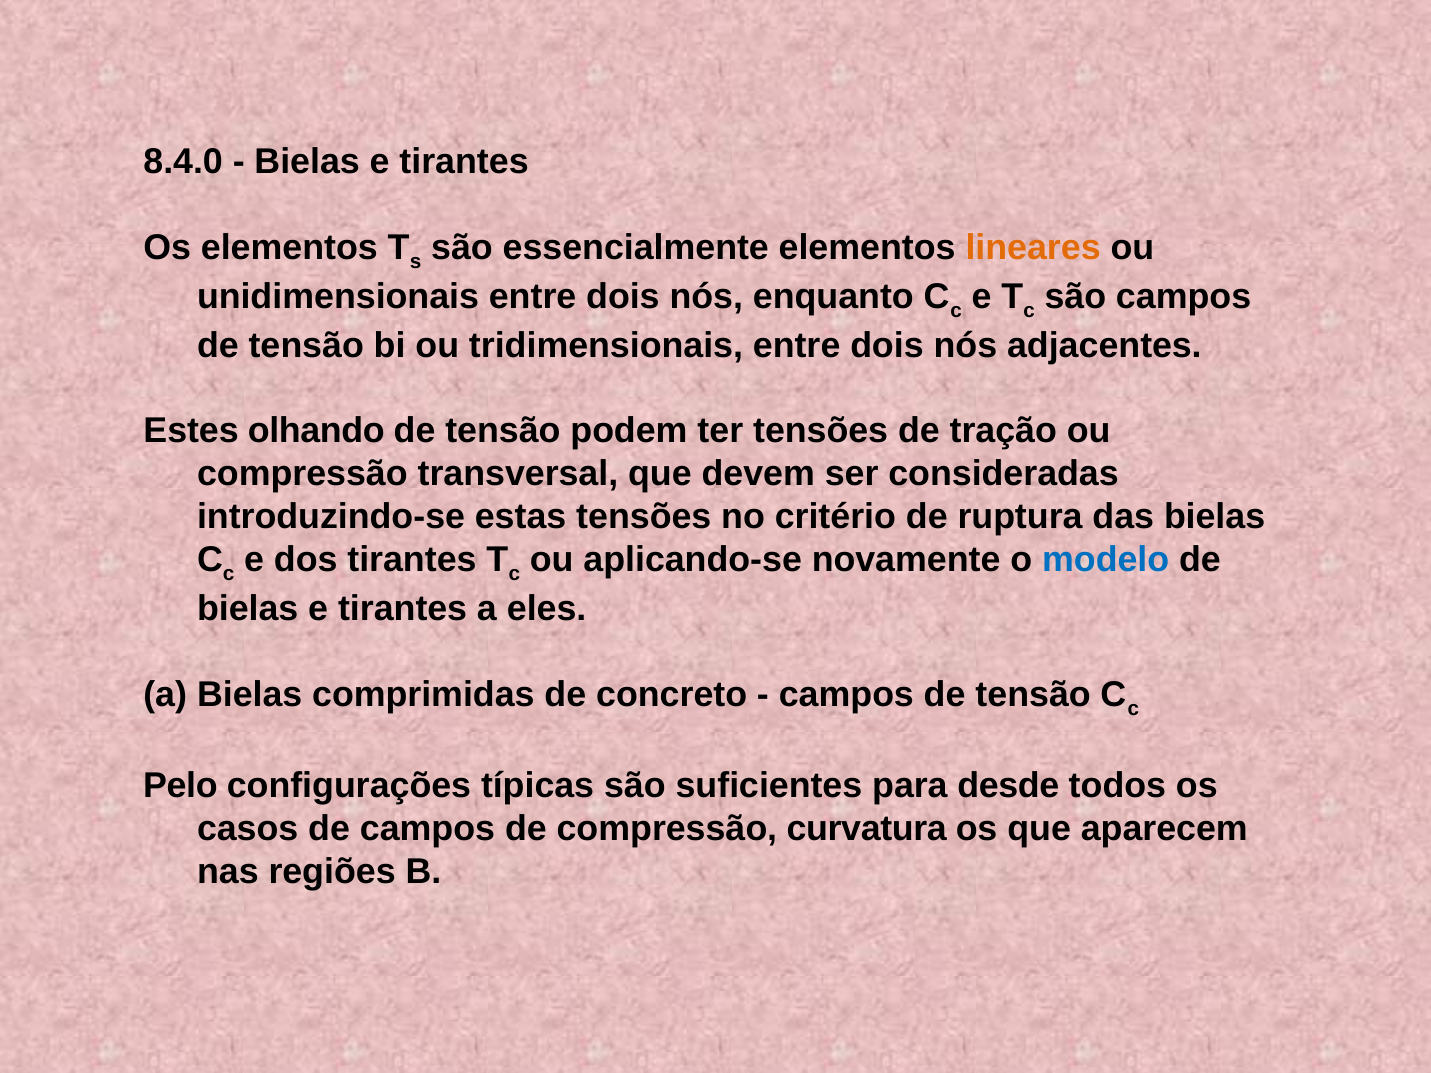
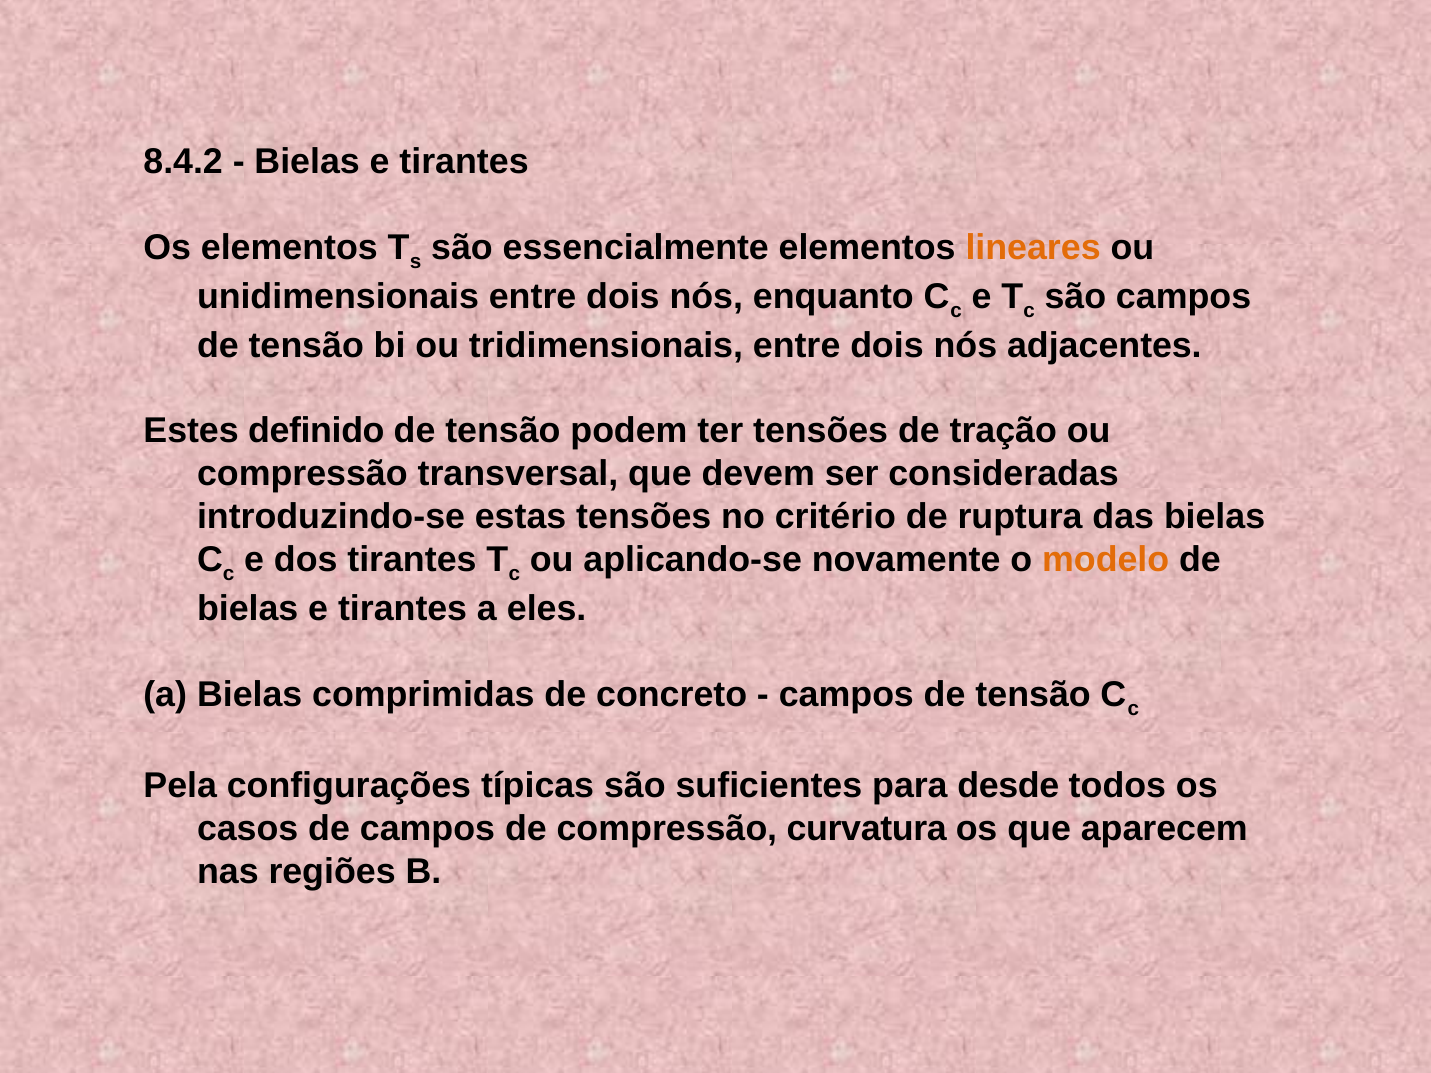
8.4.0: 8.4.0 -> 8.4.2
olhando: olhando -> definido
modelo colour: blue -> orange
Pelo: Pelo -> Pela
